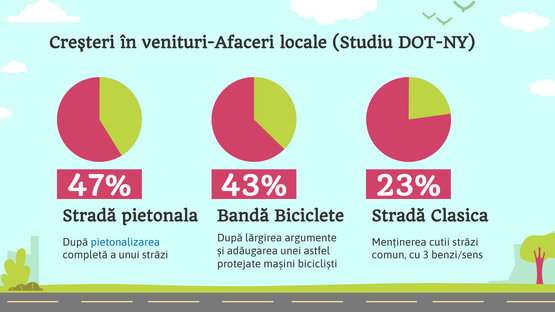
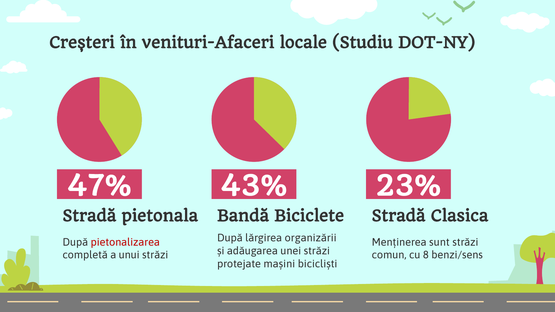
argumente: argumente -> organizării
pietonalizarea colour: blue -> red
cutii: cutii -> sunt
unei astfel: astfel -> străzi
3: 3 -> 8
